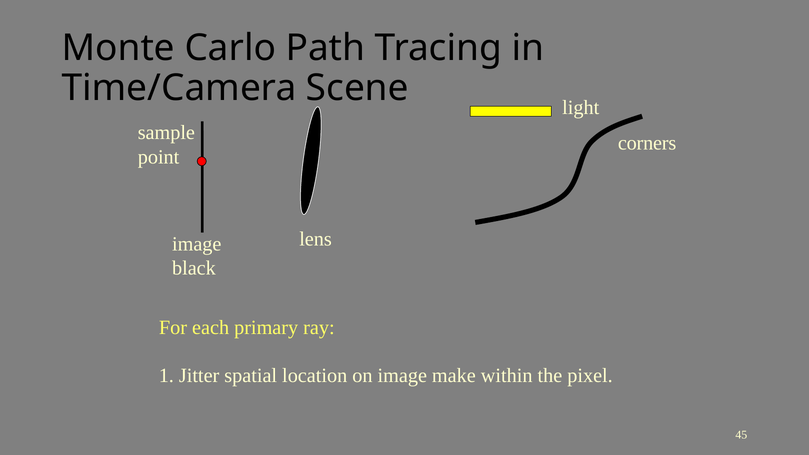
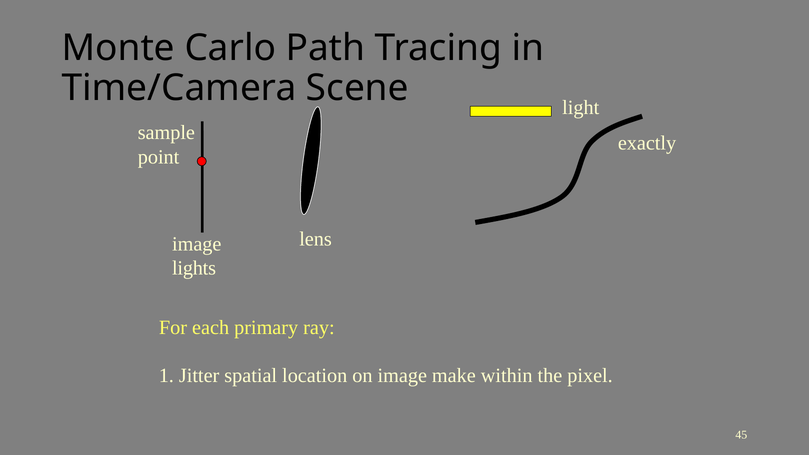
corners: corners -> exactly
black: black -> lights
